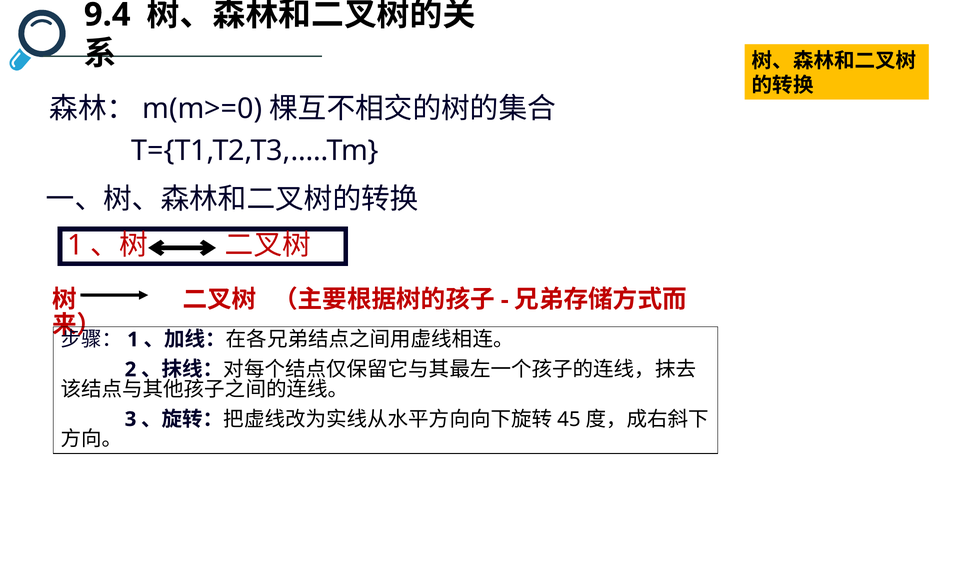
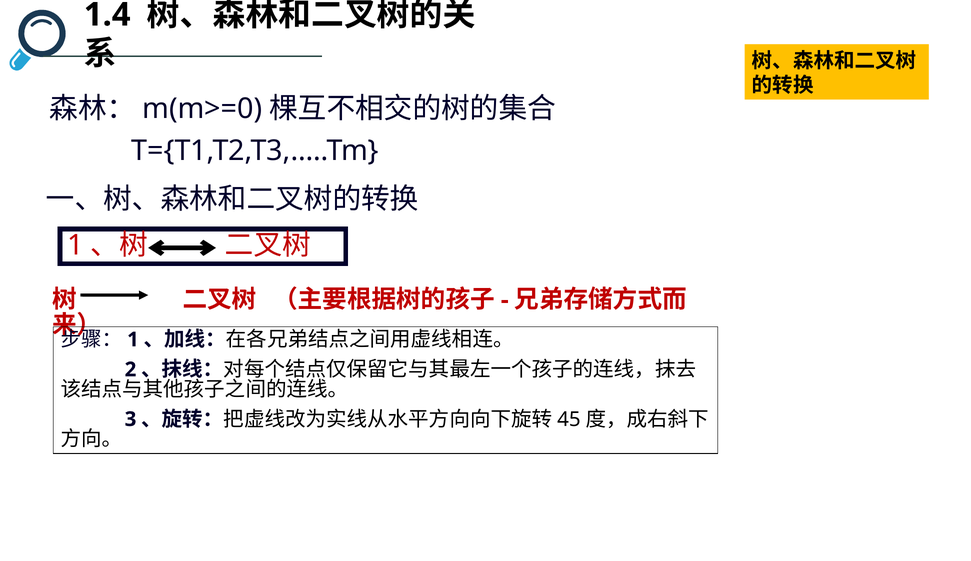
9.4: 9.4 -> 1.4
